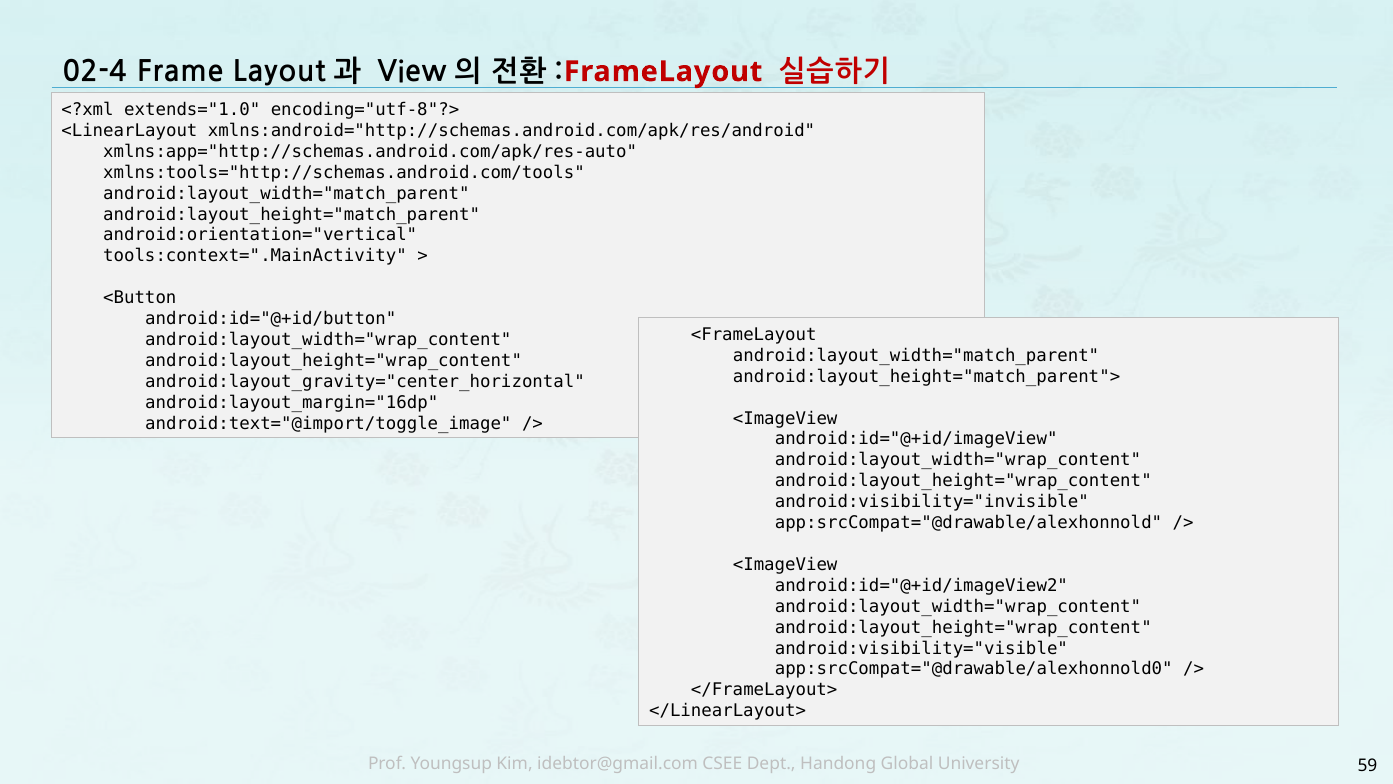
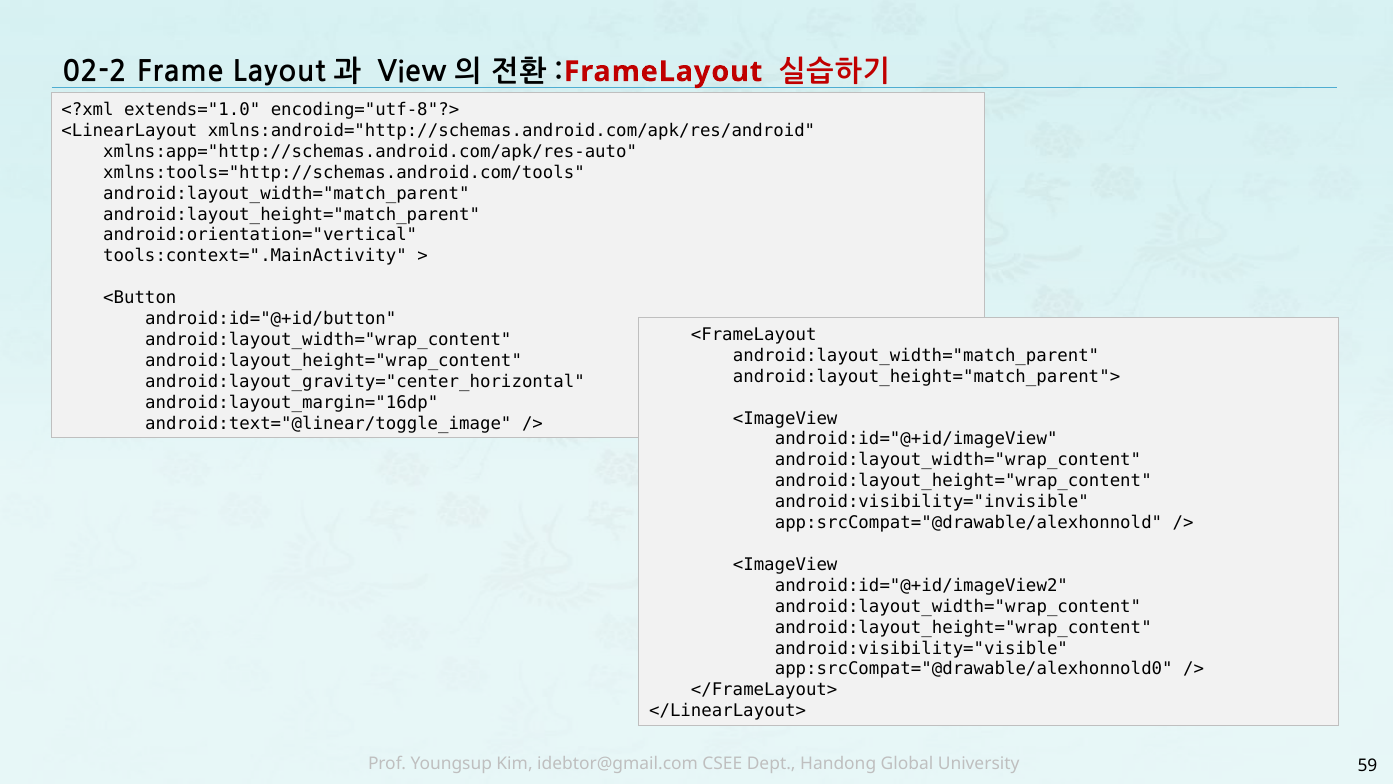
02-4: 02-4 -> 02-2
android:text="@import/toggle_image: android:text="@import/toggle_image -> android:text="@linear/toggle_image
